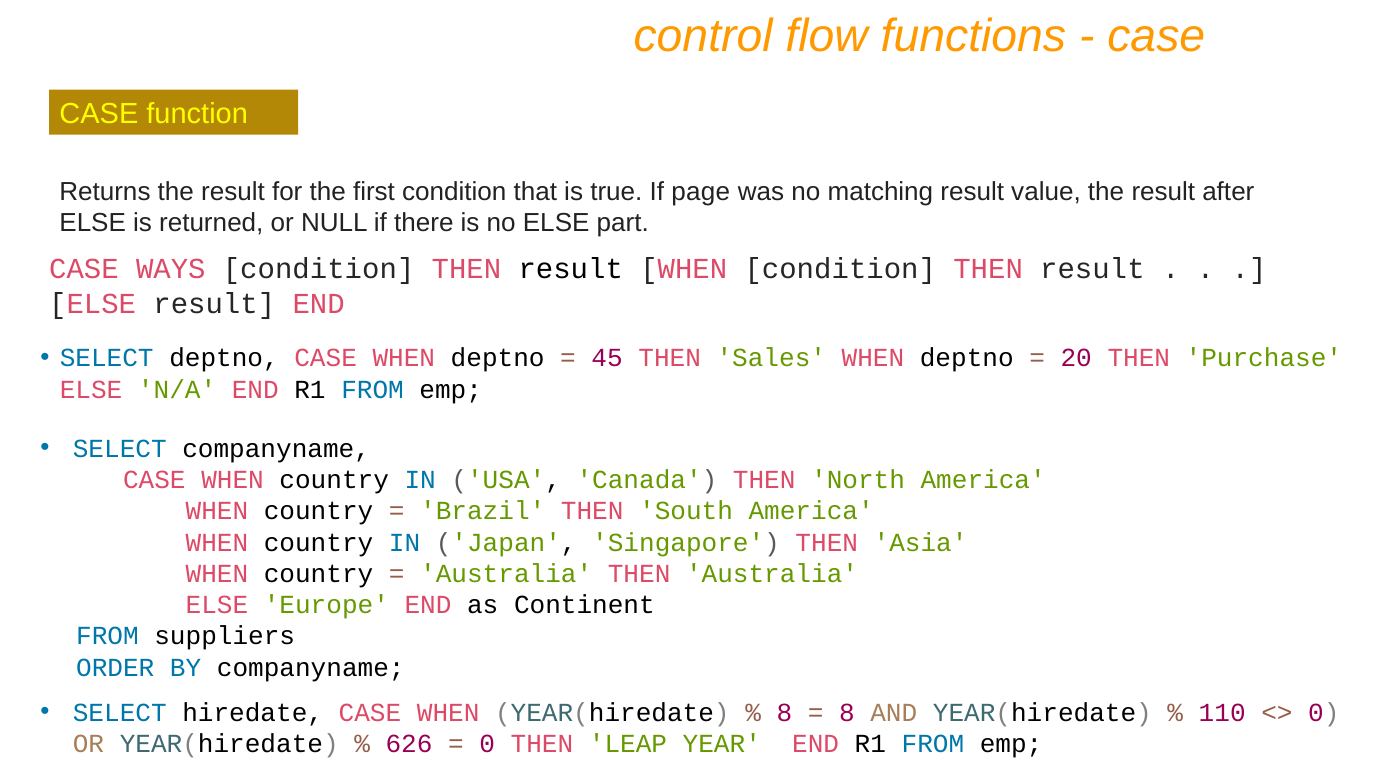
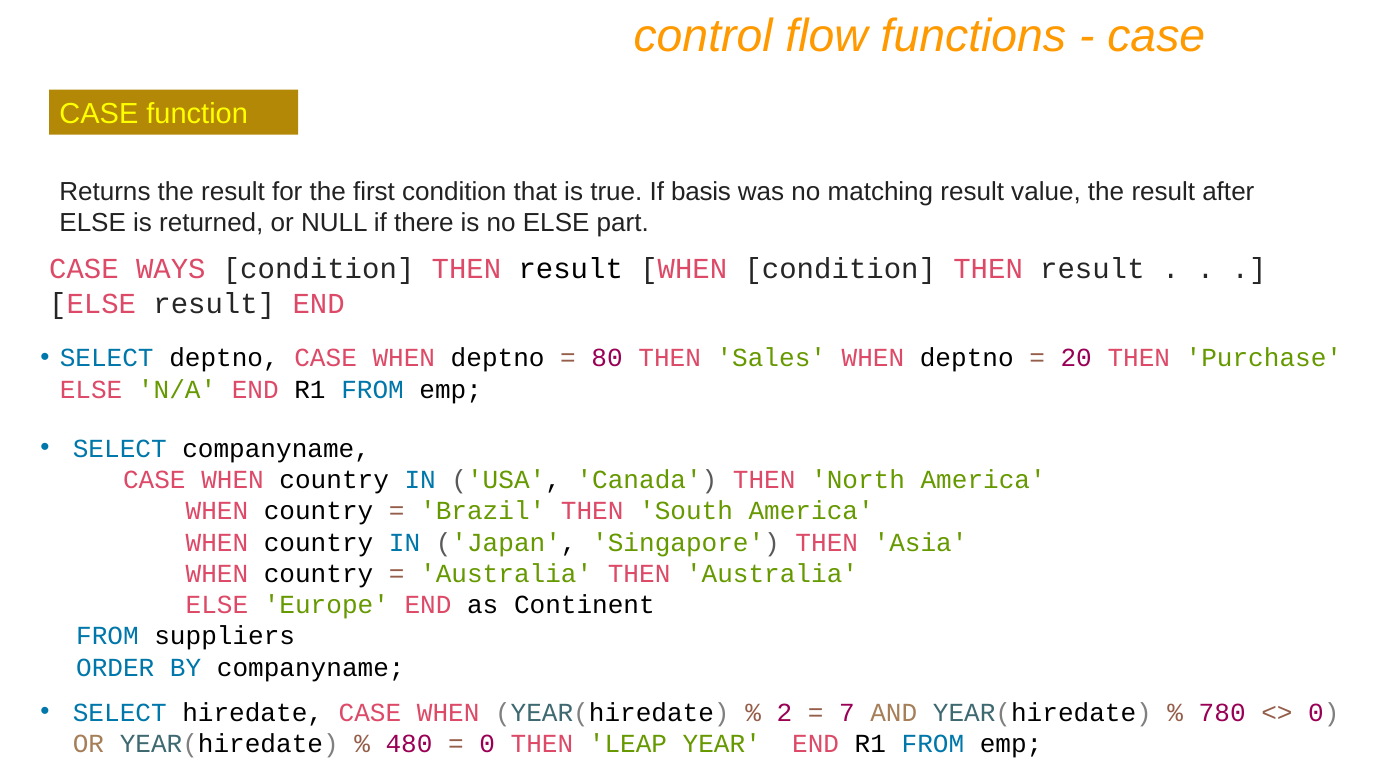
page: page -> basis
45: 45 -> 80
8 at (784, 713): 8 -> 2
8 at (847, 713): 8 -> 7
110: 110 -> 780
626: 626 -> 480
